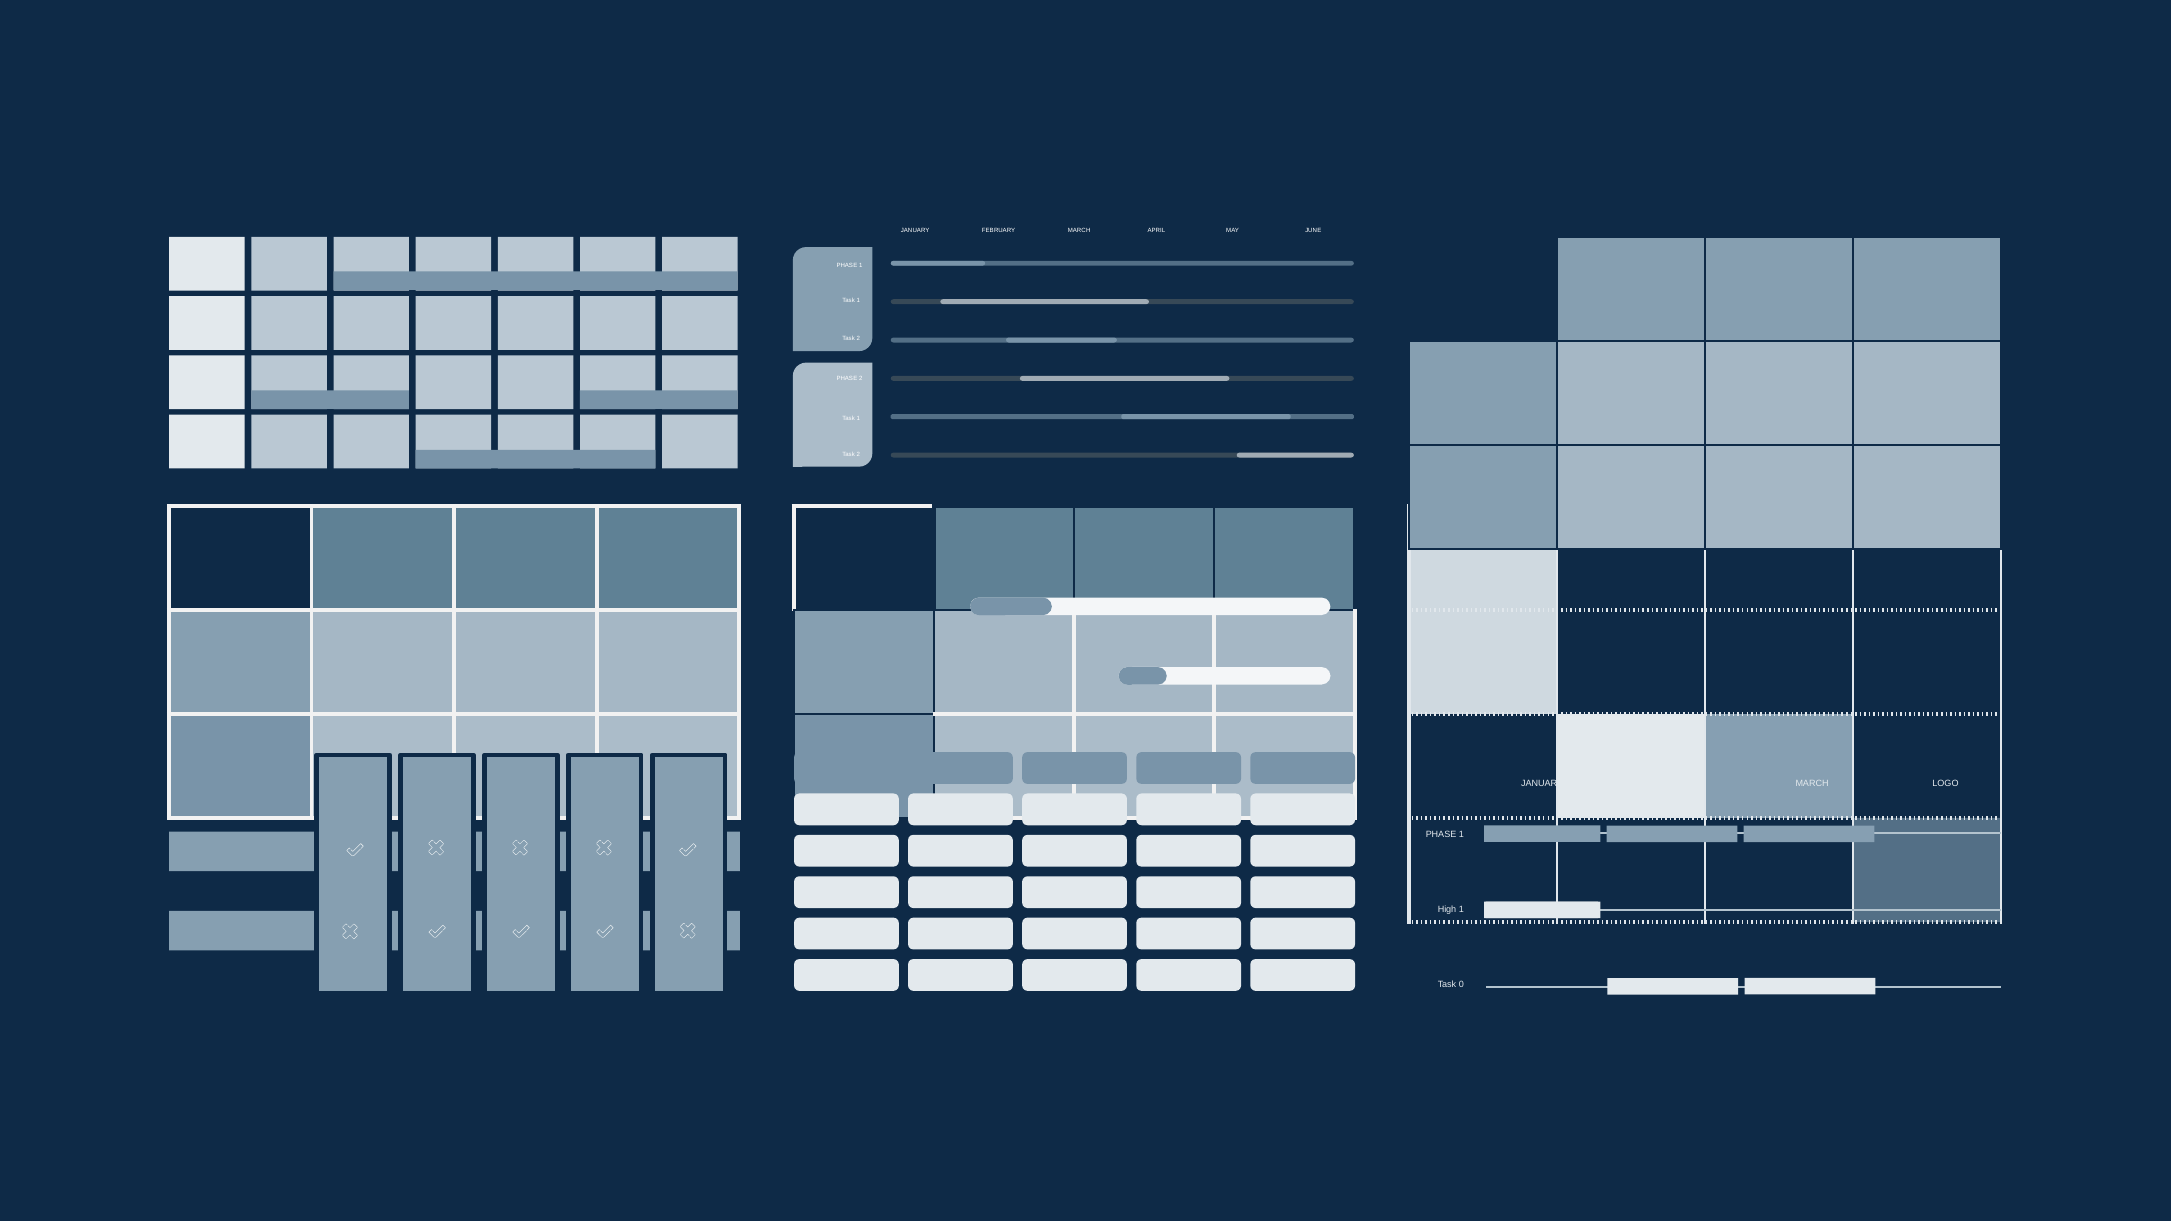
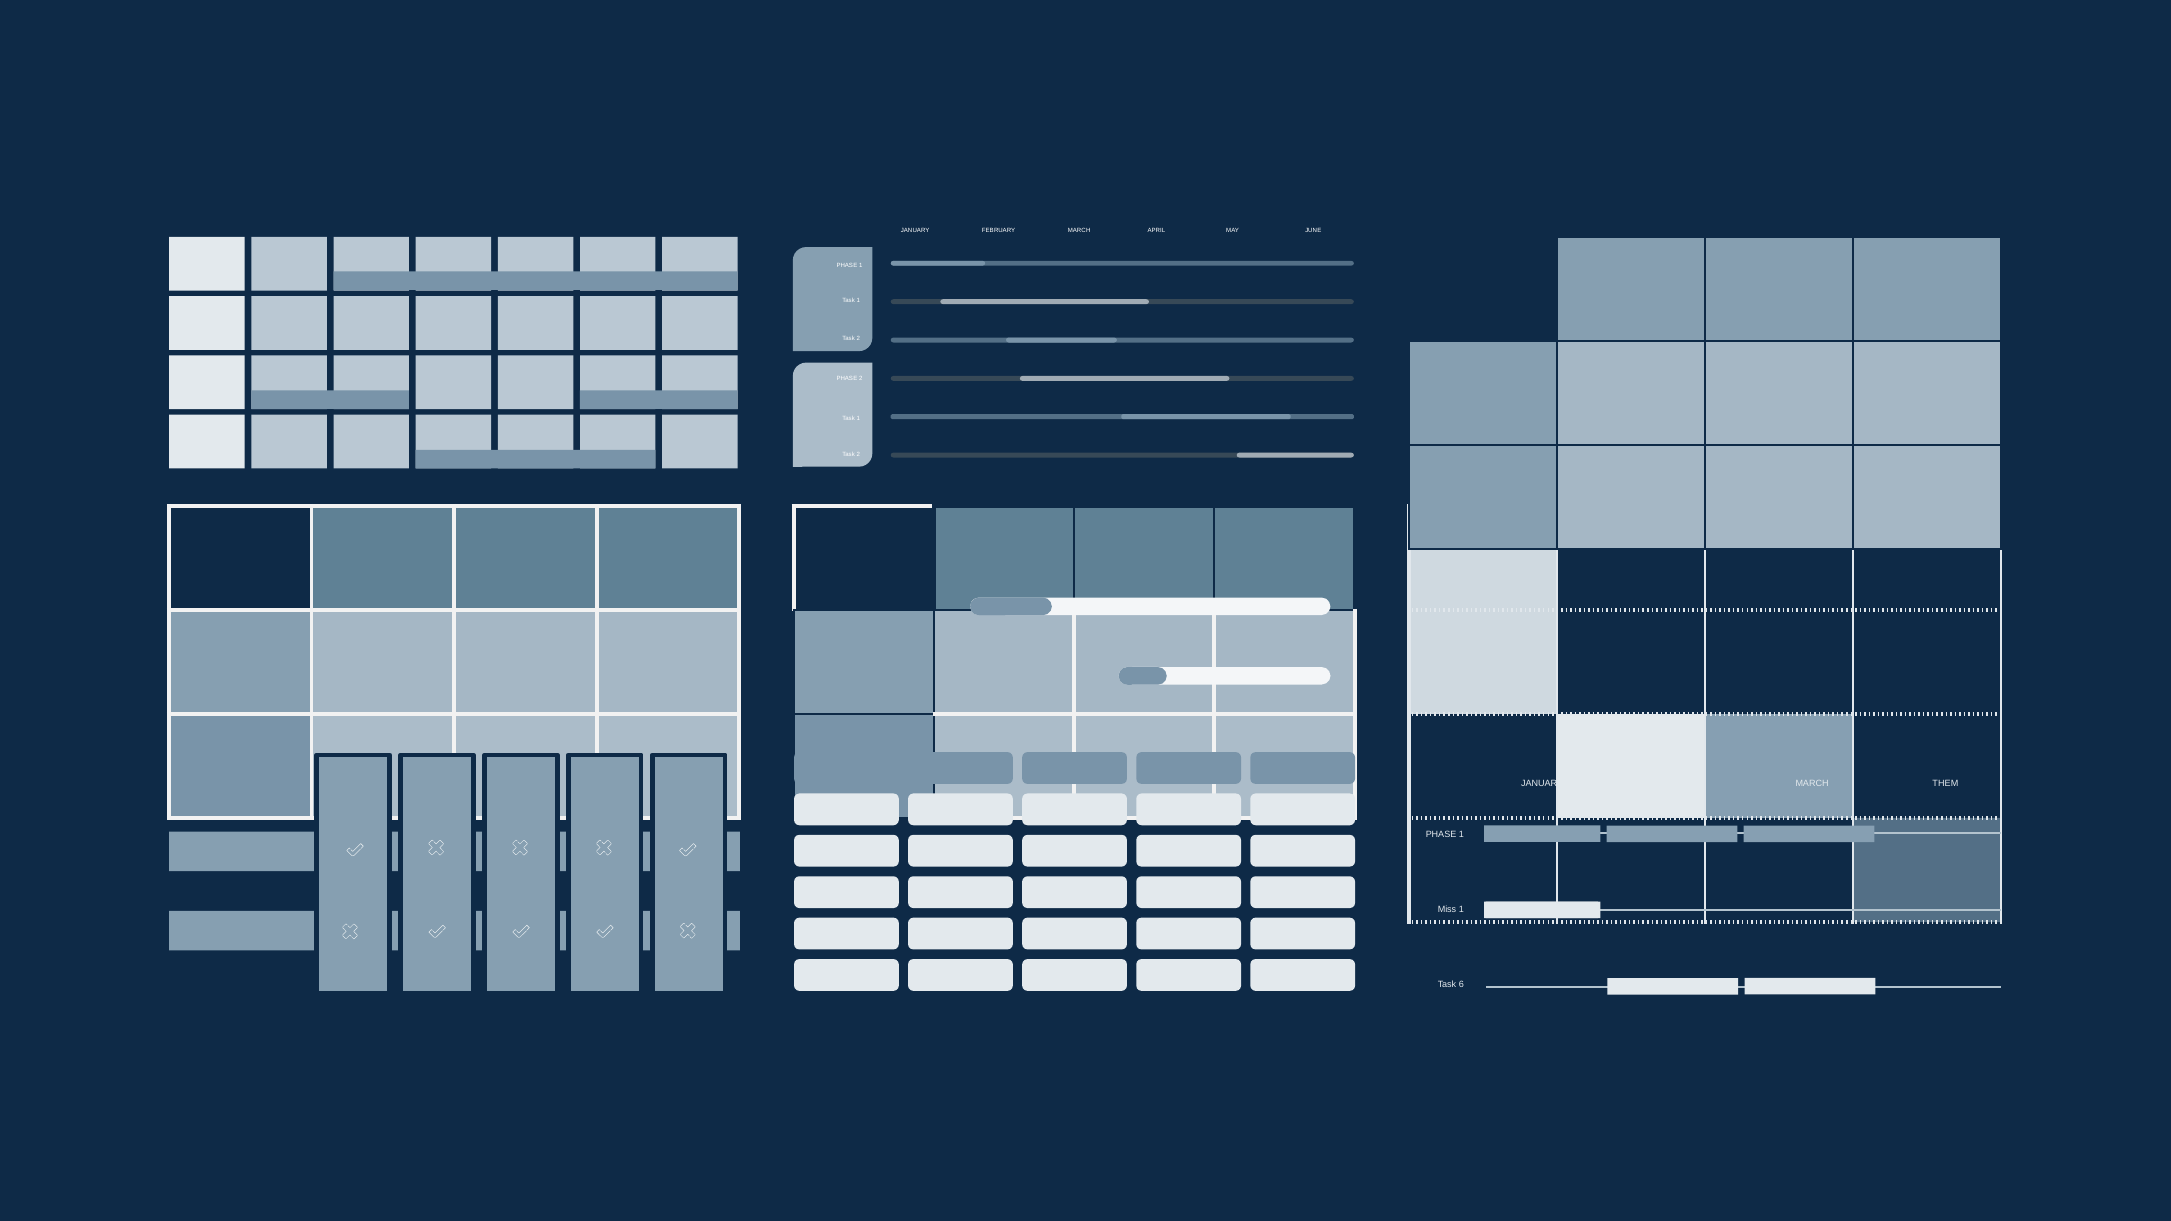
LOGO: LOGO -> THEM
High: High -> Miss
0: 0 -> 6
